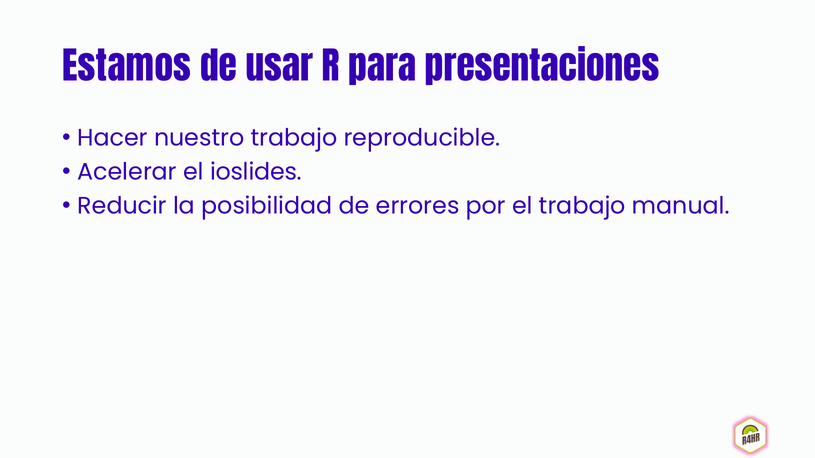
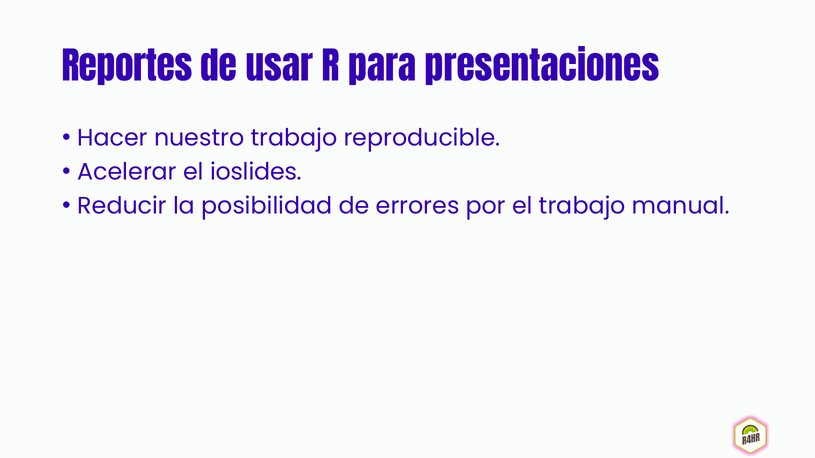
Estamos: Estamos -> Reportes
